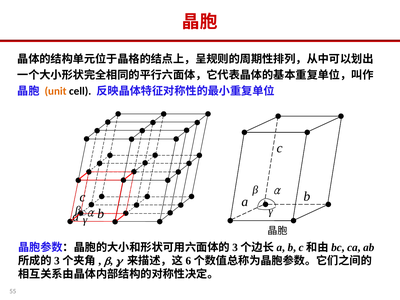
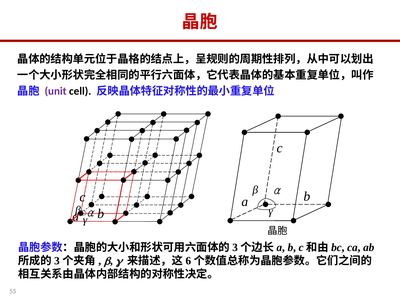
unit colour: orange -> purple
